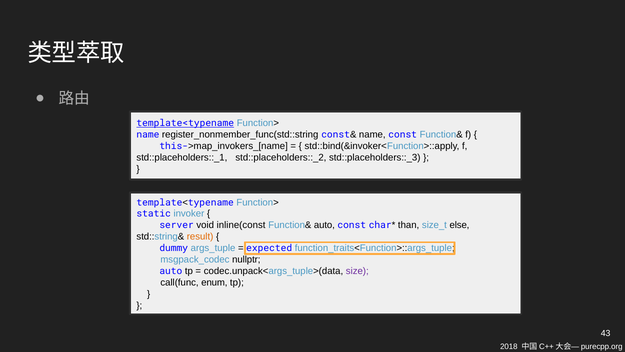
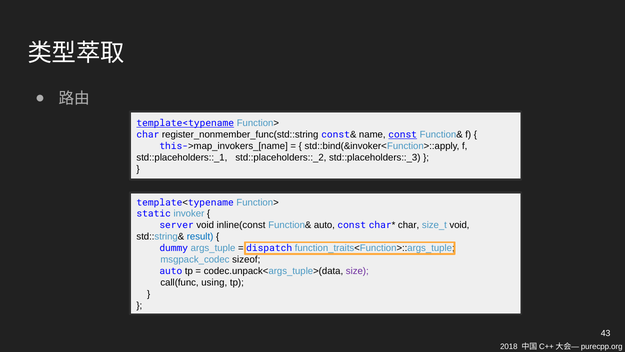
name at (148, 134): name -> char
const at (403, 134) underline: none -> present
than at (409, 225): than -> char
size_t else: else -> void
result colour: orange -> blue
expected: expected -> dispatch
nullptr: nullptr -> sizeof
enum: enum -> using
